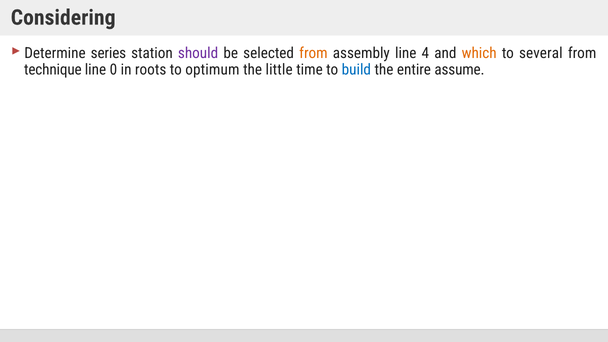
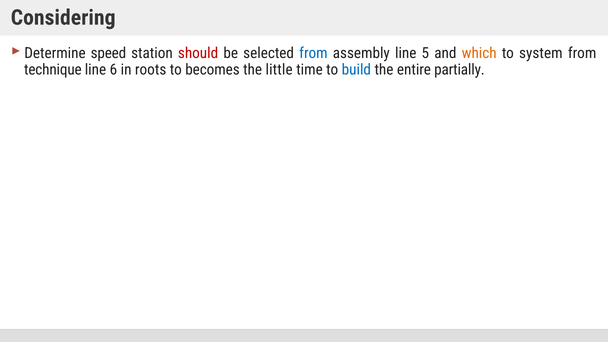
series: series -> speed
should colour: purple -> red
from at (313, 53) colour: orange -> blue
4: 4 -> 5
several: several -> system
0: 0 -> 6
optimum: optimum -> becomes
assume: assume -> partially
